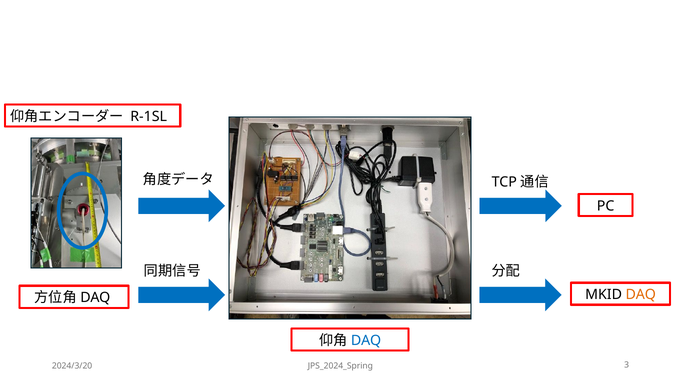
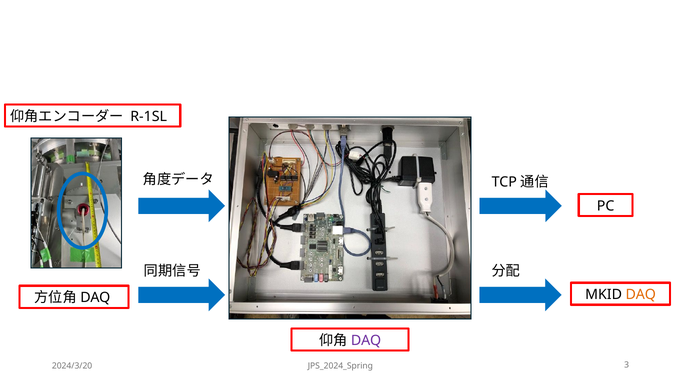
DAQ at (366, 341) colour: blue -> purple
